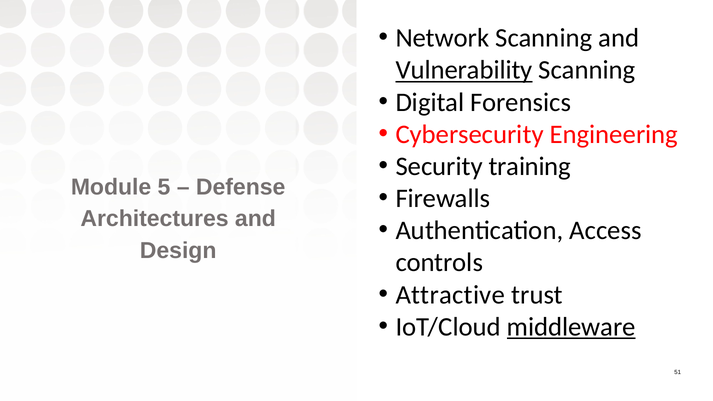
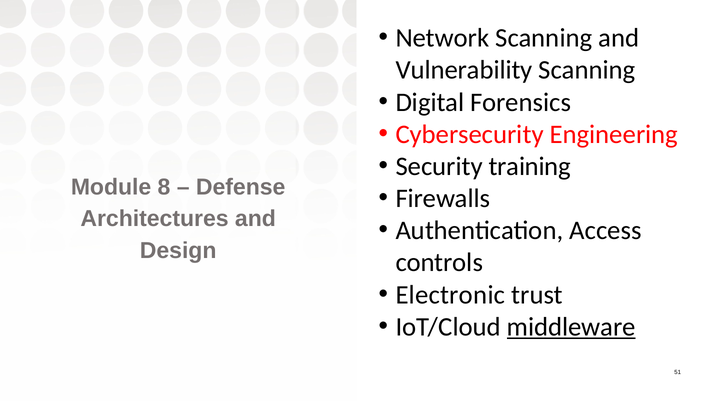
Vulnerability underline: present -> none
5: 5 -> 8
Attractive: Attractive -> Electronic
